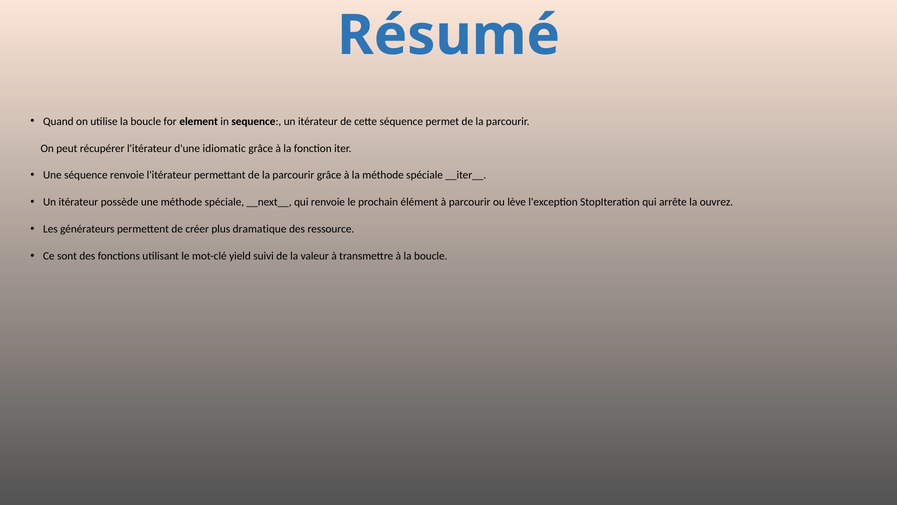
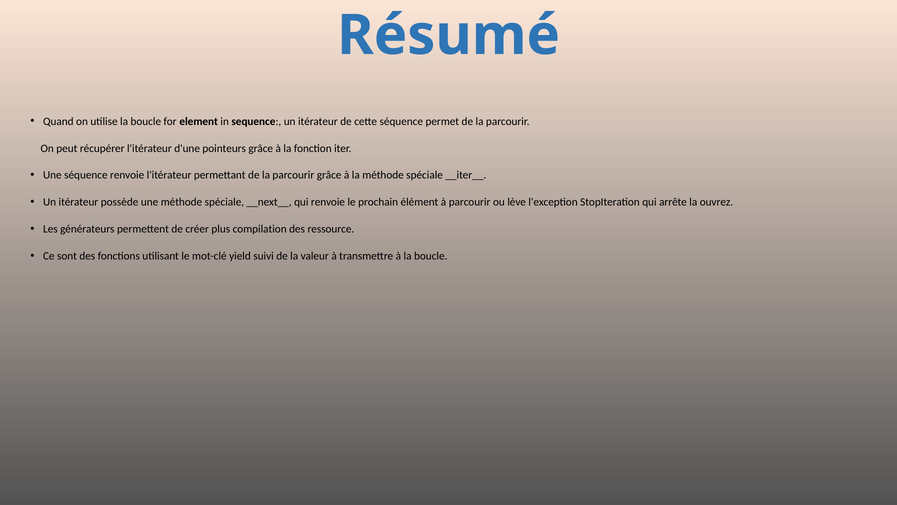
idiomatic: idiomatic -> pointeurs
dramatique: dramatique -> compilation
